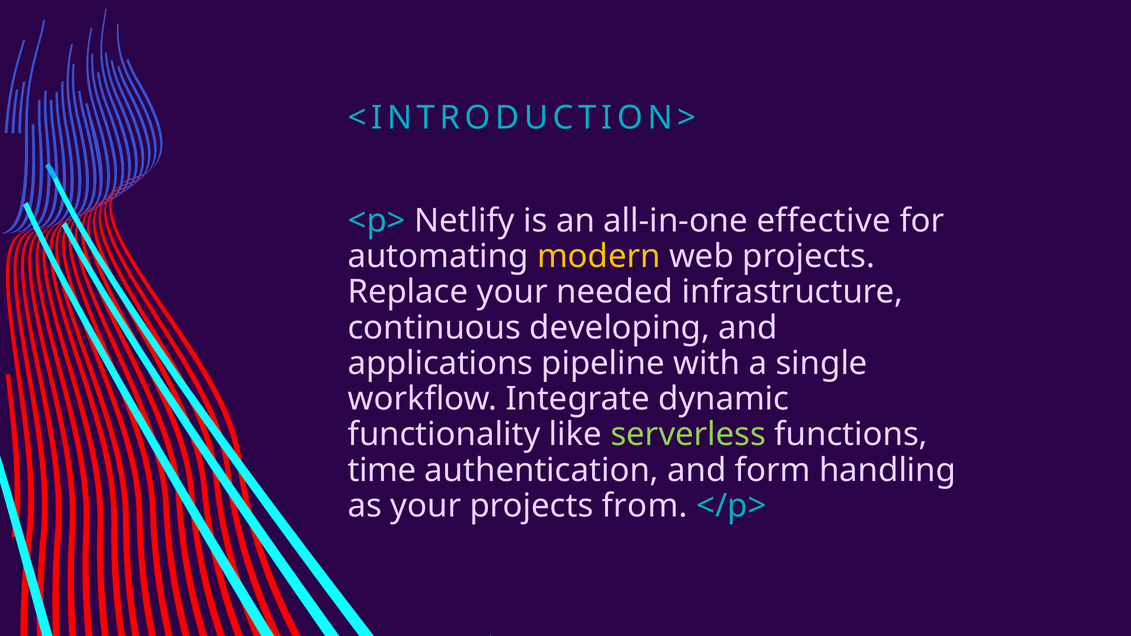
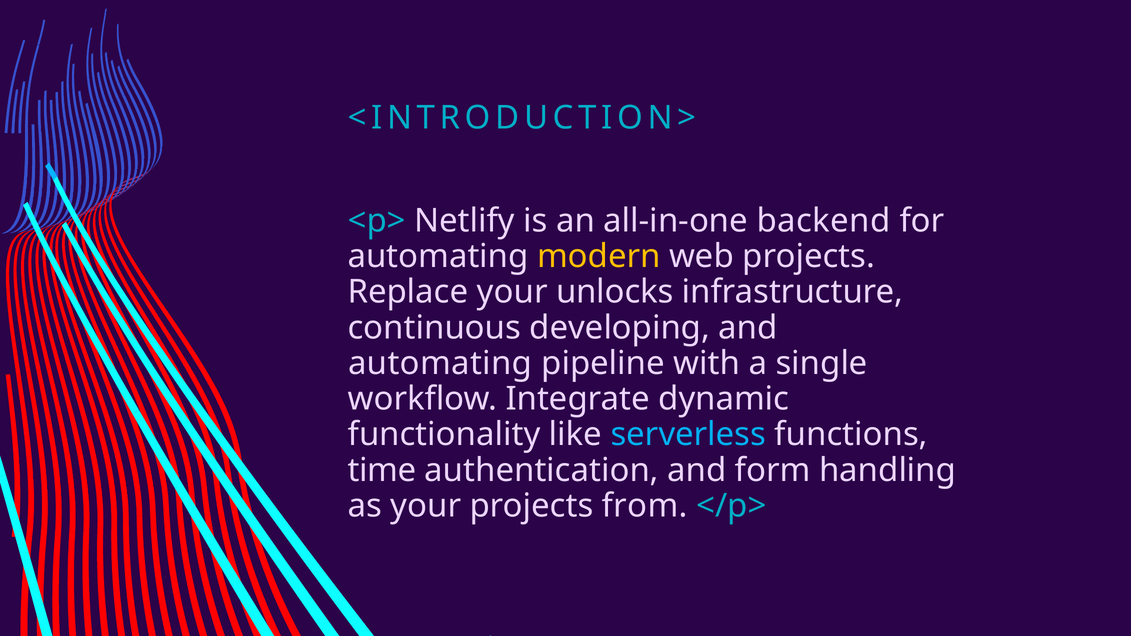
effective: effective -> backend
needed: needed -> unlocks
applications at (440, 363): applications -> automating
serverless colour: light green -> light blue
